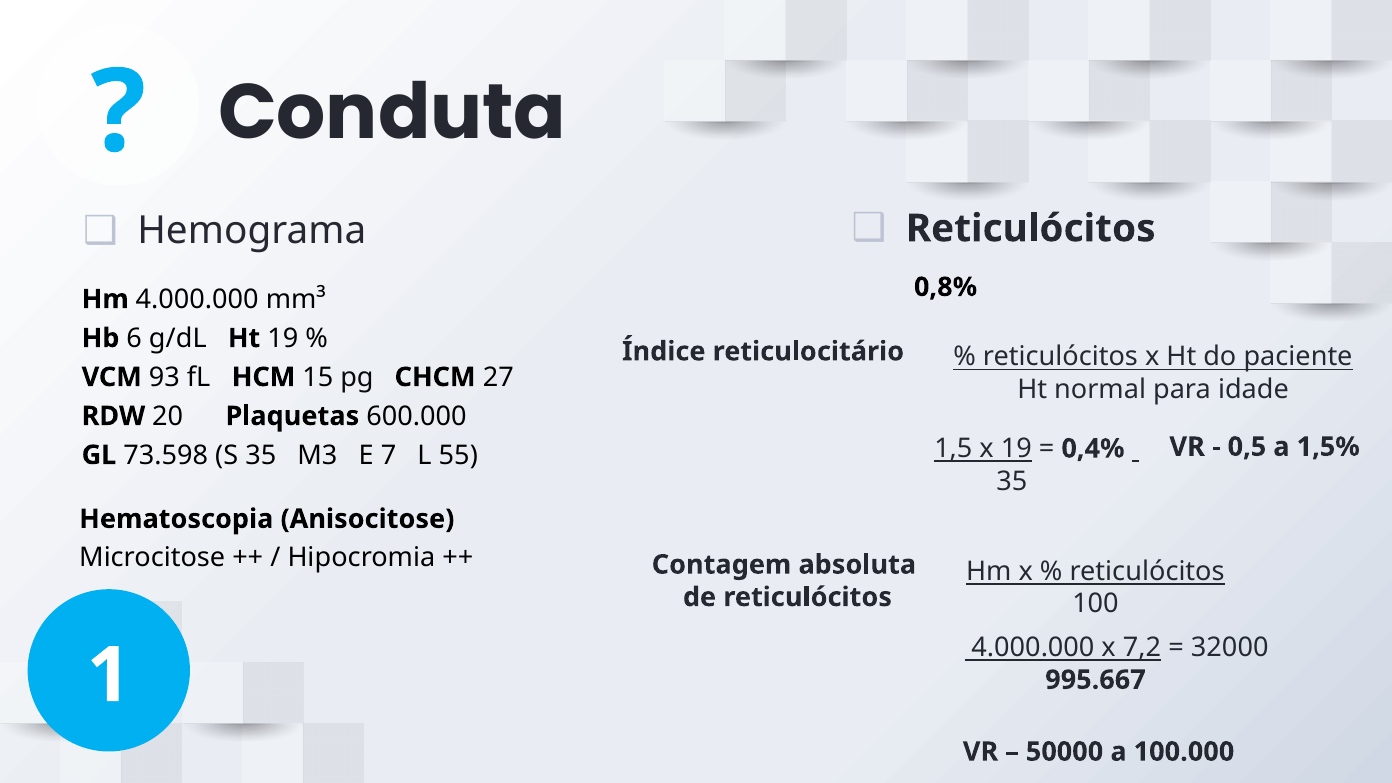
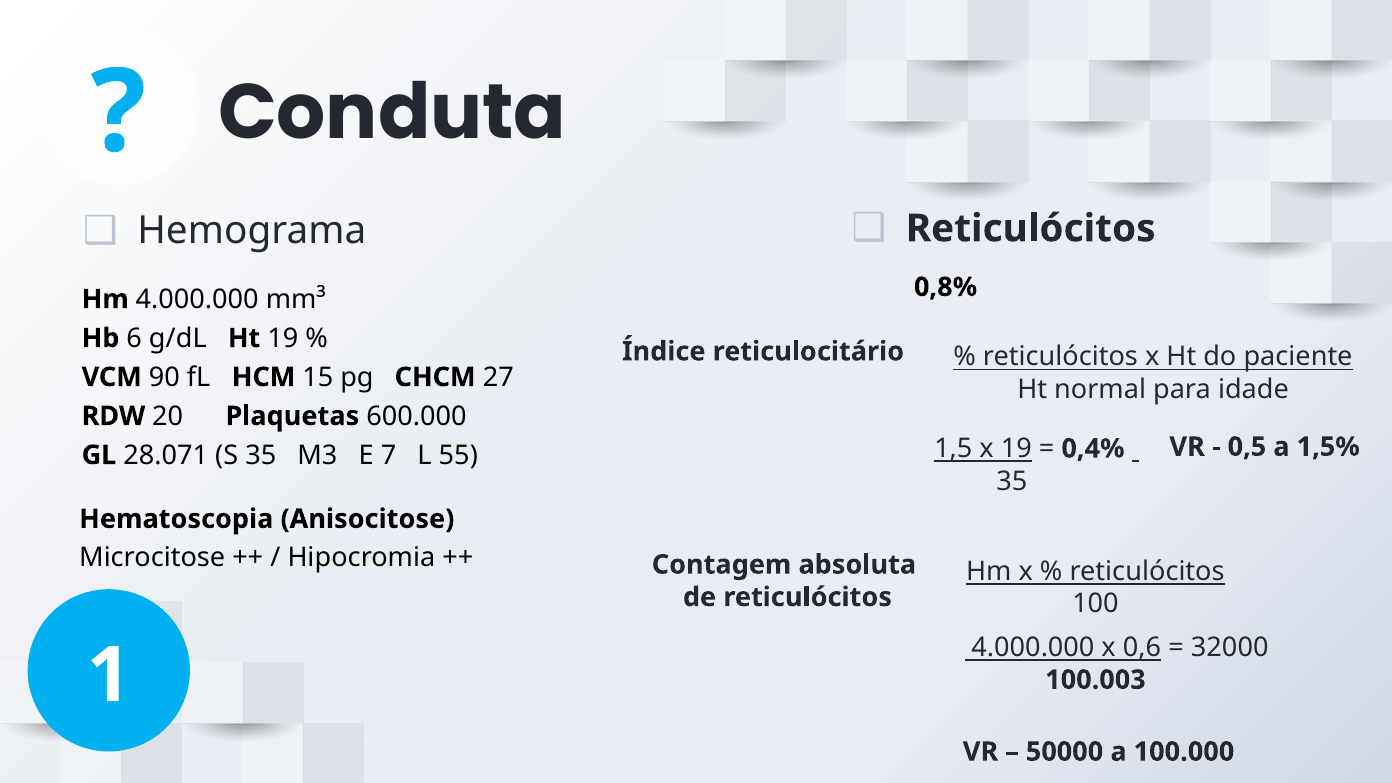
93: 93 -> 90
73.598: 73.598 -> 28.071
7,2: 7,2 -> 0,6
995.667: 995.667 -> 100.003
